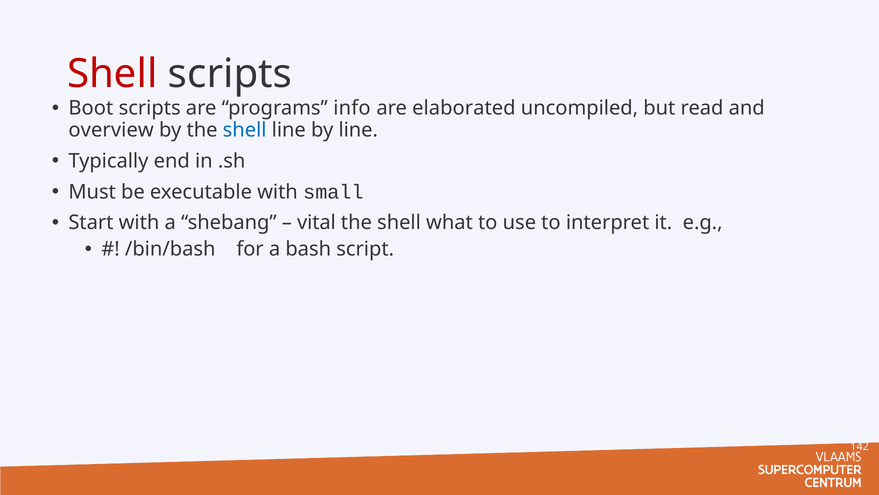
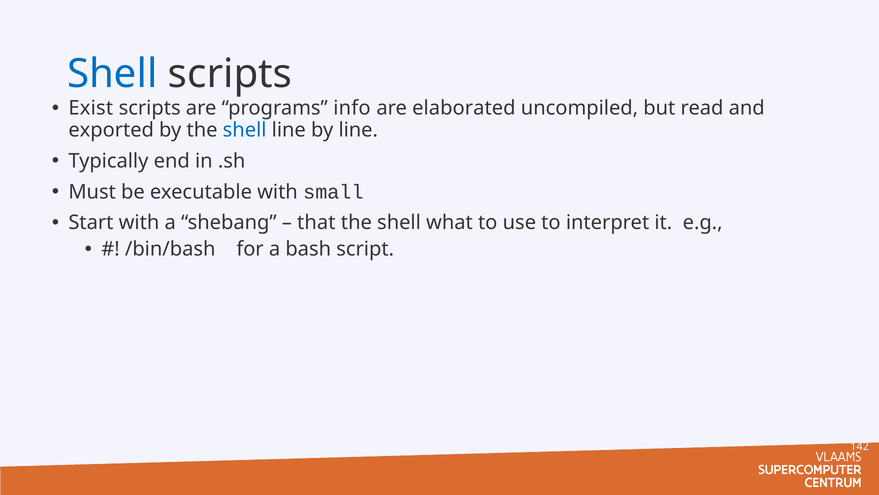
Shell at (112, 74) colour: red -> blue
Boot: Boot -> Exist
overview: overview -> exported
vital: vital -> that
